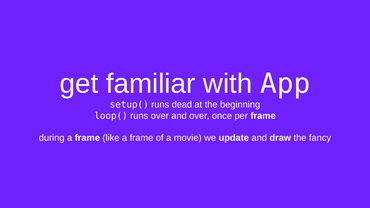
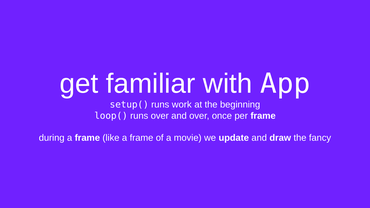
dead: dead -> work
